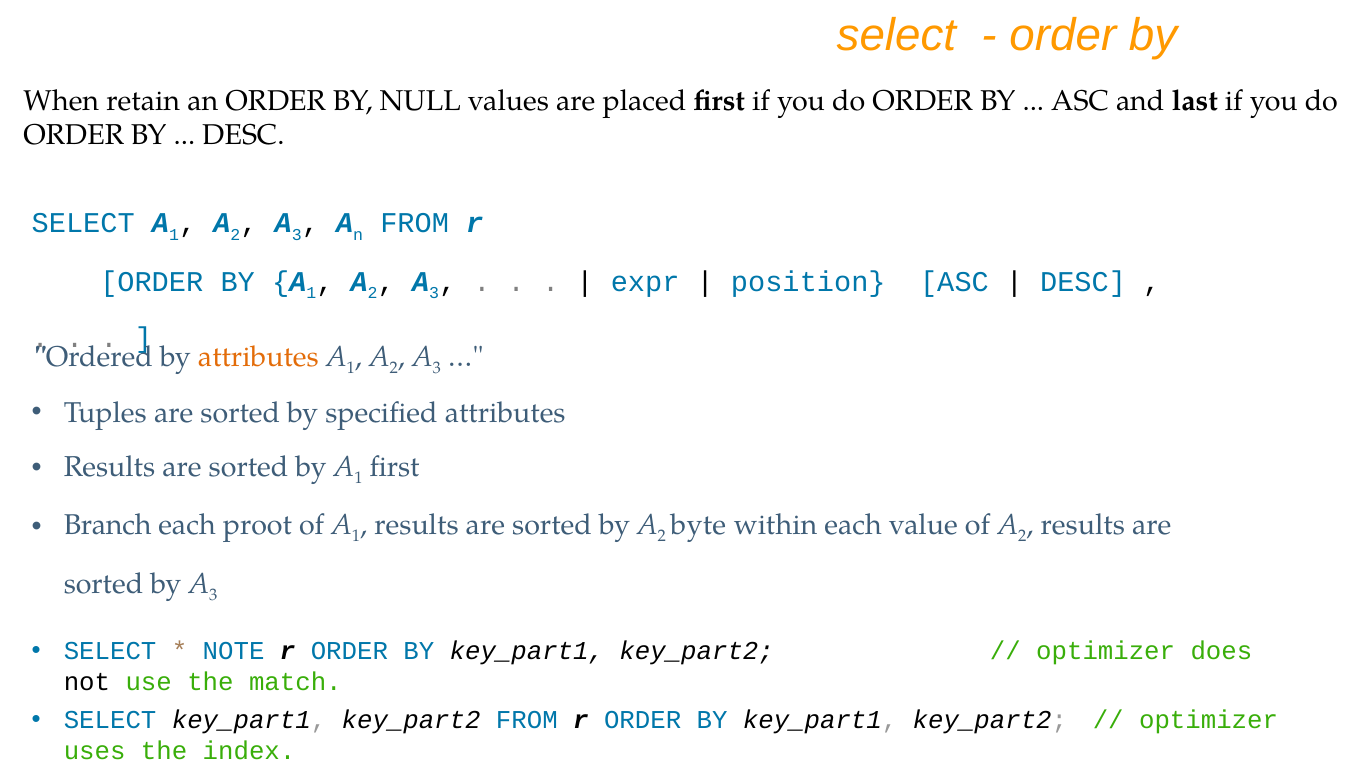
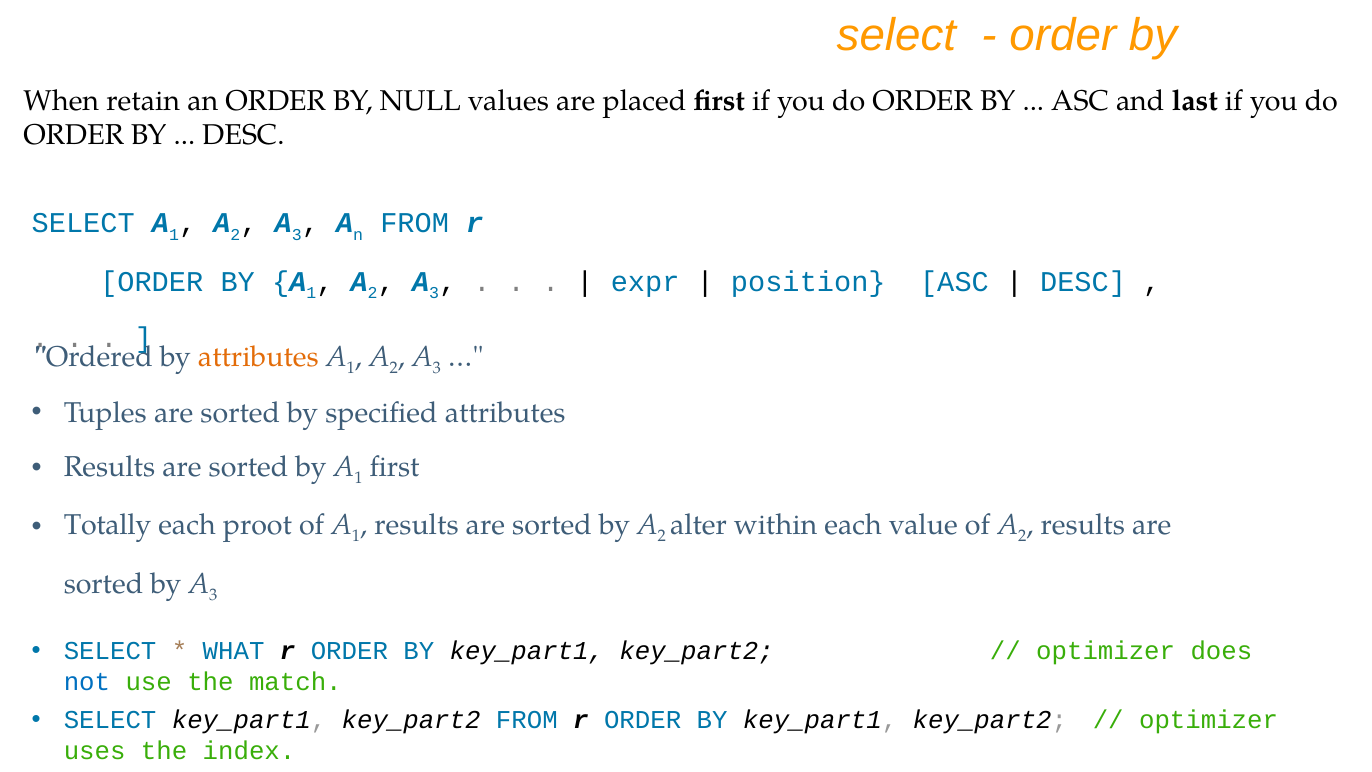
Branch: Branch -> Totally
byte: byte -> alter
NOTE: NOTE -> WHAT
not colour: black -> blue
